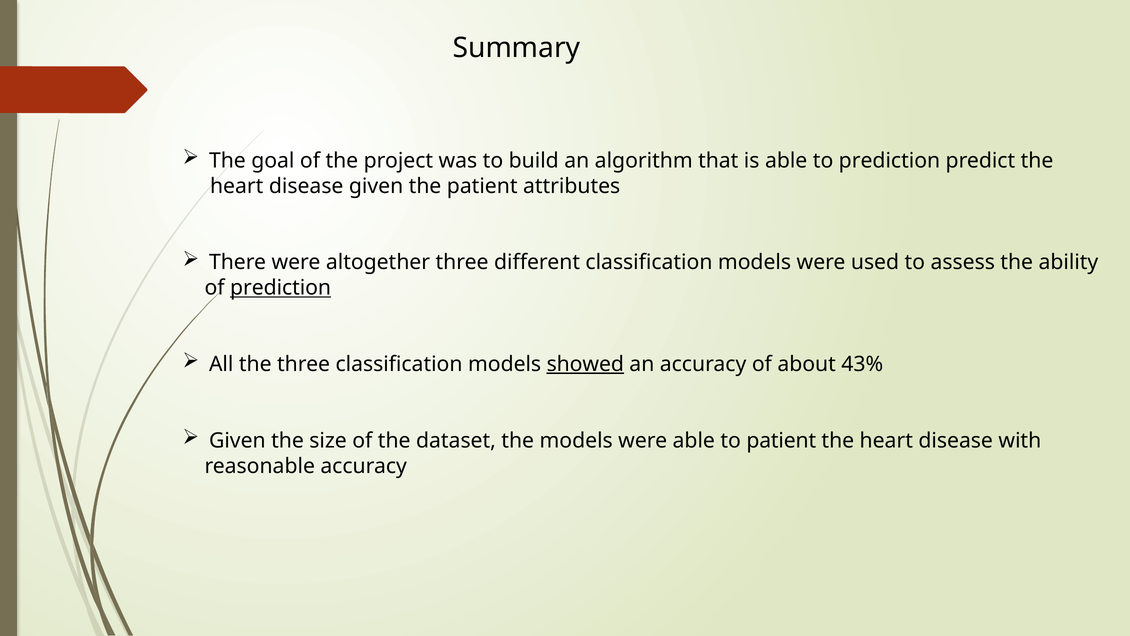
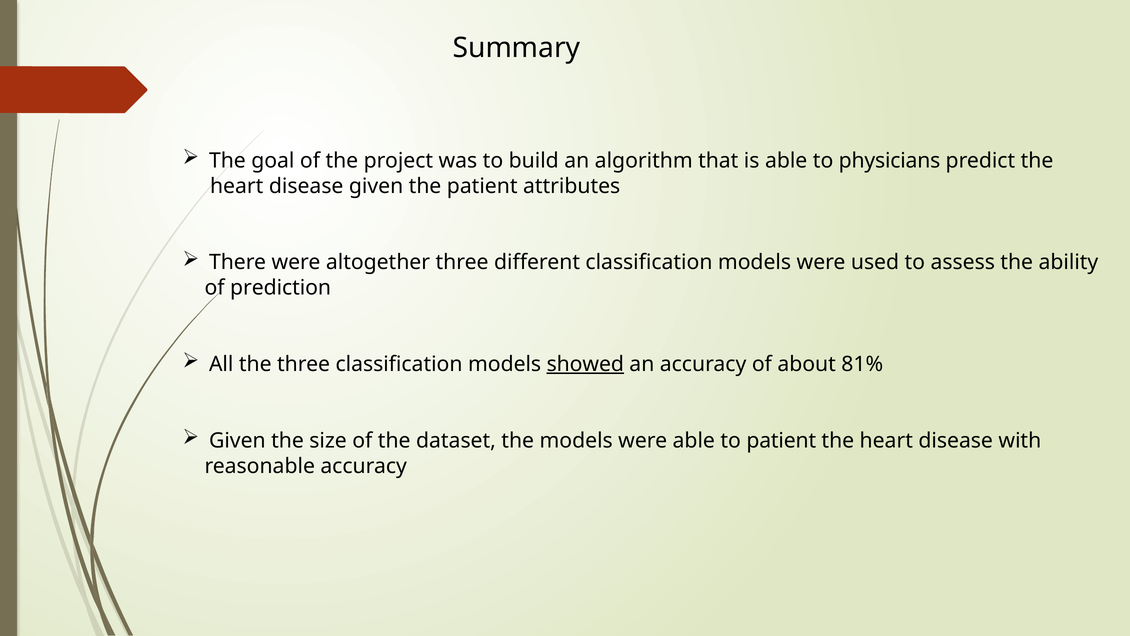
to prediction: prediction -> physicians
prediction at (281, 288) underline: present -> none
43%: 43% -> 81%
